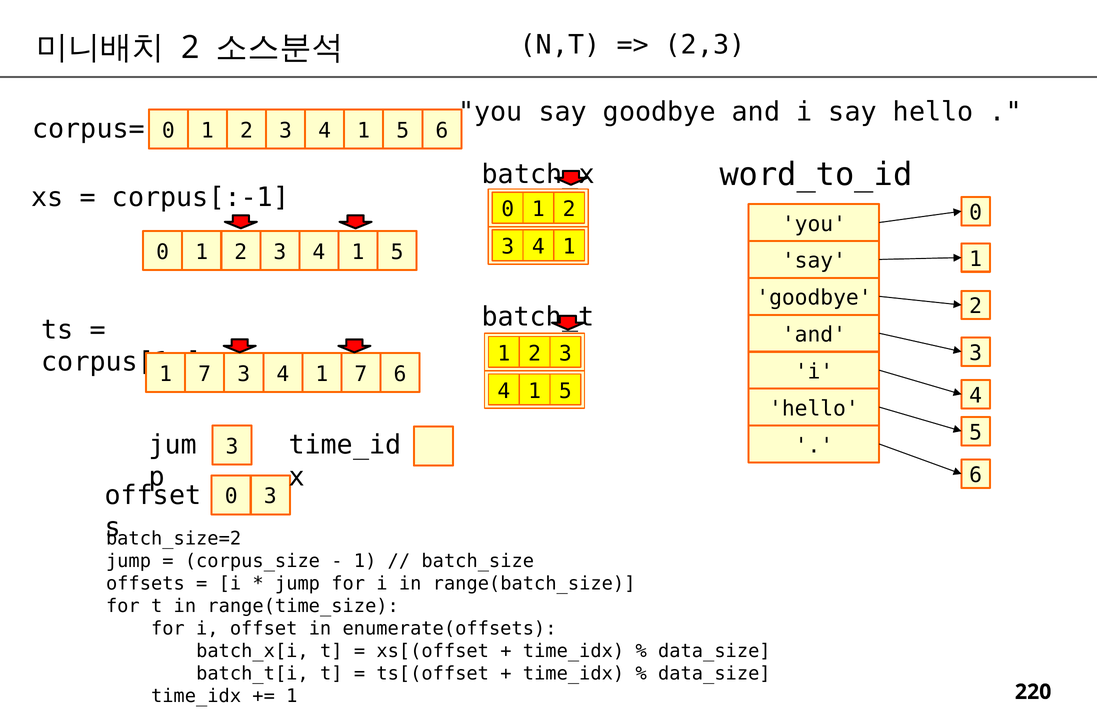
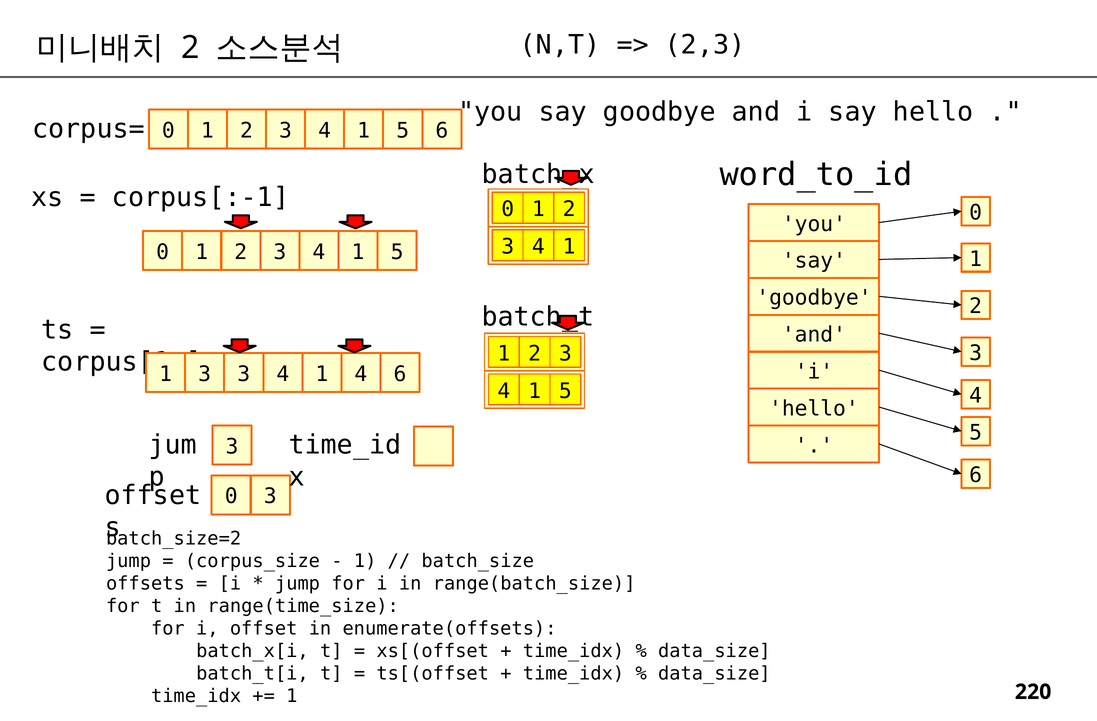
7 at (205, 374): 7 -> 3
4 1 7: 7 -> 4
